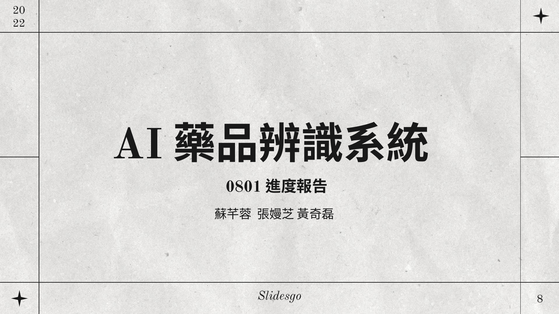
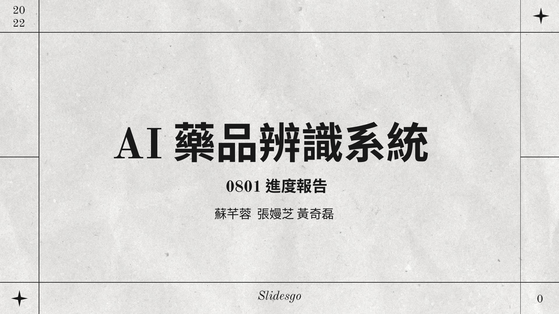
8: 8 -> 0
